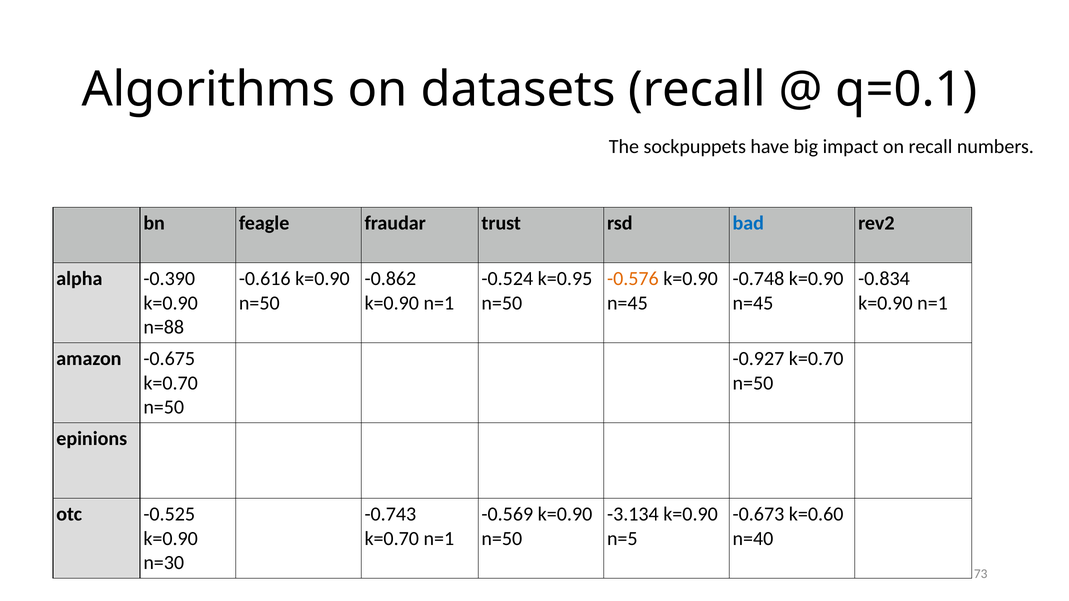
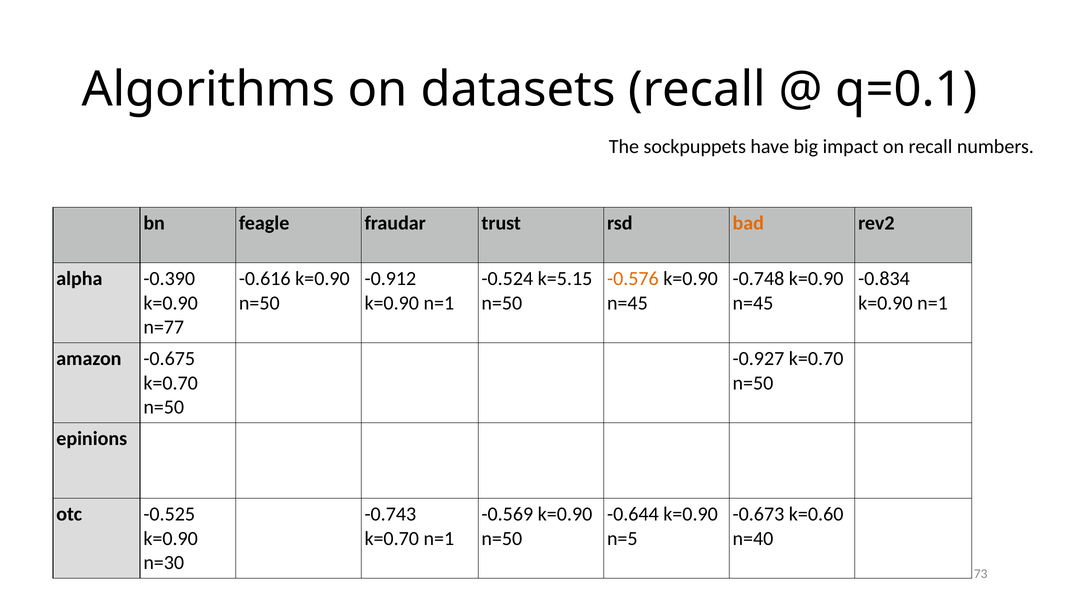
bad colour: blue -> orange
-0.862: -0.862 -> -0.912
k=0.95: k=0.95 -> k=5.15
n=88: n=88 -> n=77
-3.134: -3.134 -> -0.644
